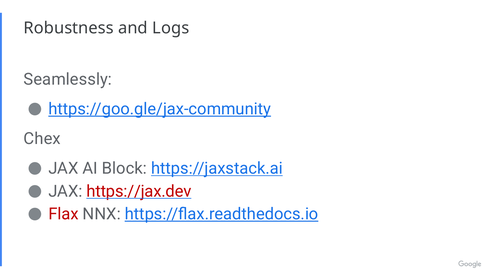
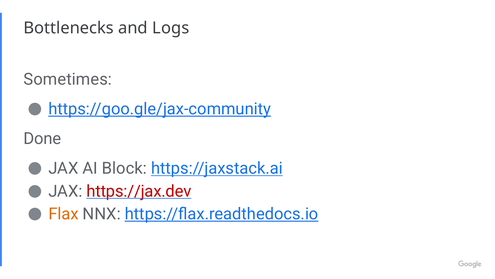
Robustness: Robustness -> Bottlenecks
Seamlessly: Seamlessly -> Sometimes
Chex: Chex -> Done
Flax colour: red -> orange
